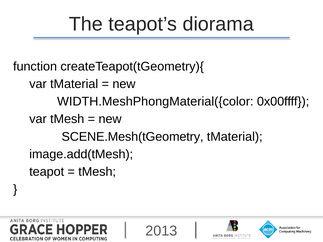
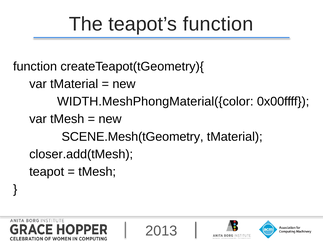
teapot’s diorama: diorama -> function
image.add(tMesh: image.add(tMesh -> closer.add(tMesh
